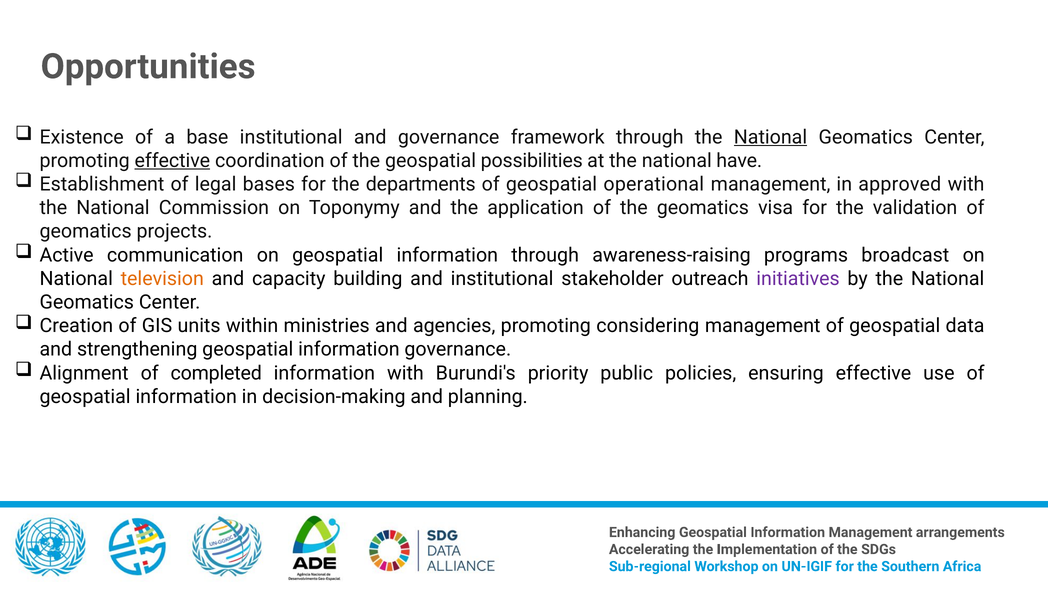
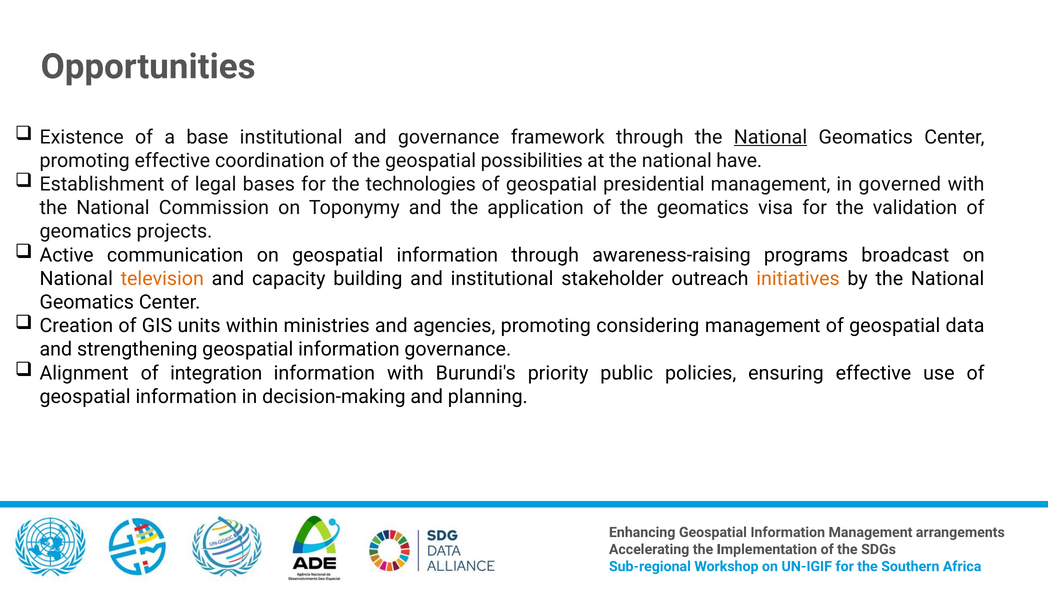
effective at (172, 160) underline: present -> none
departments: departments -> technologies
operational: operational -> presidential
approved: approved -> governed
initiatives colour: purple -> orange
completed: completed -> integration
